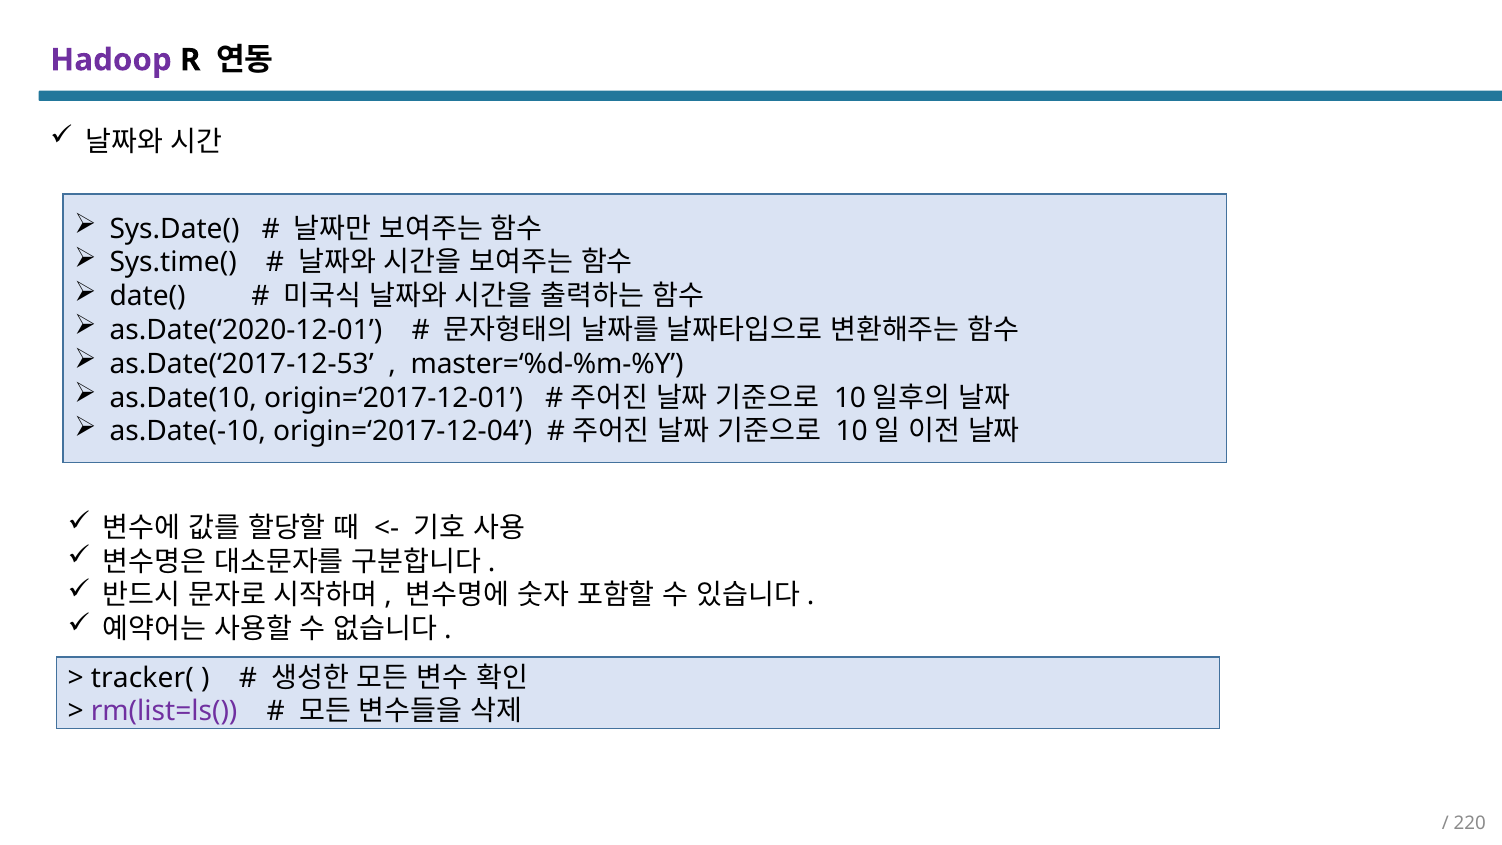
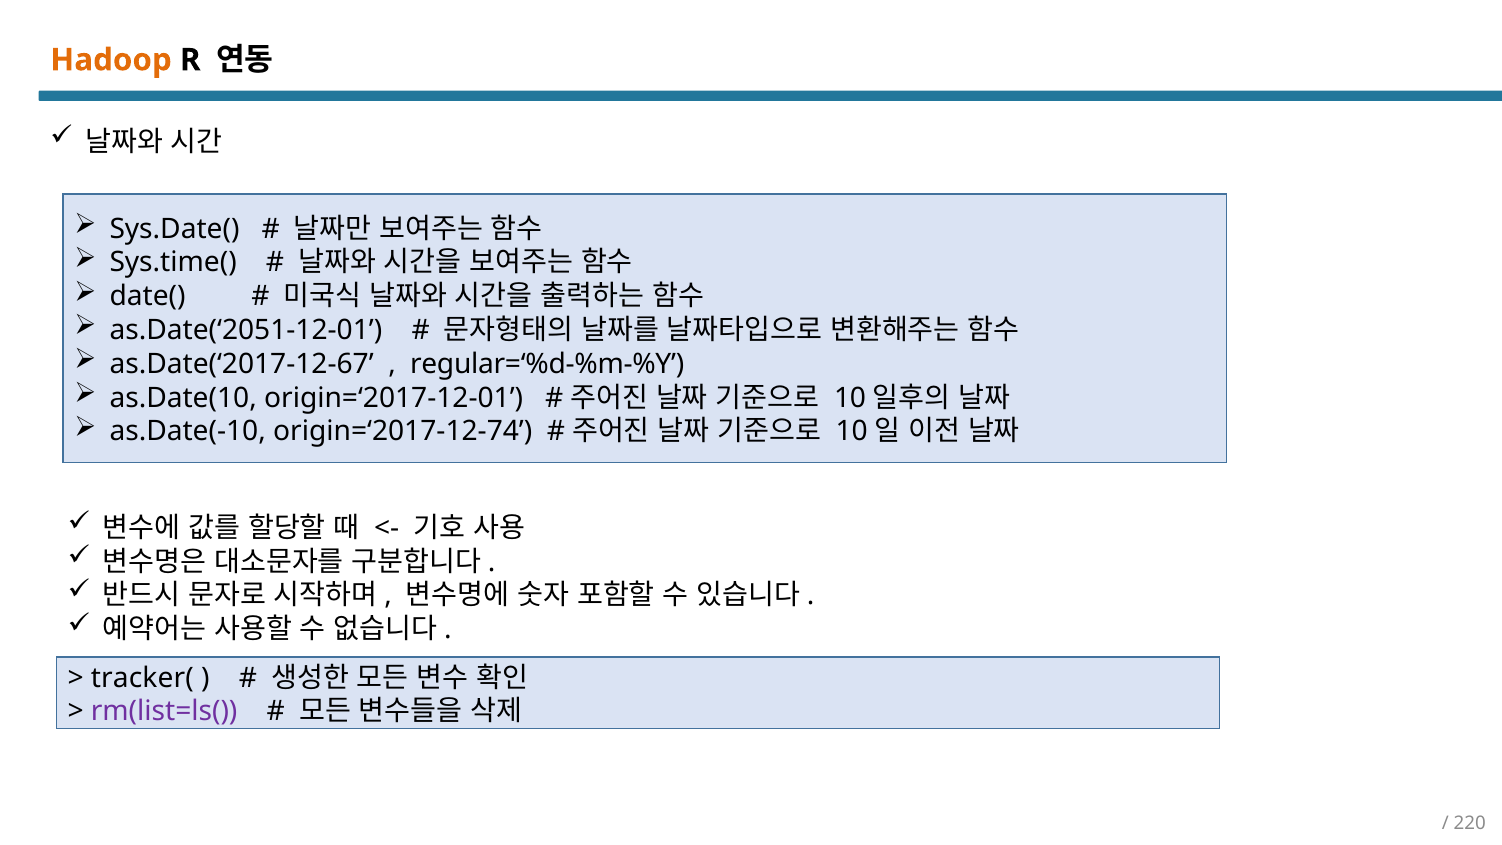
Hadoop colour: purple -> orange
as.Date(‘2020-12-01: as.Date(‘2020-12-01 -> as.Date(‘2051-12-01
as.Date(‘2017-12-53: as.Date(‘2017-12-53 -> as.Date(‘2017-12-67
master=‘%d-%m-%Y: master=‘%d-%m-%Y -> regular=‘%d-%m-%Y
origin=‘2017-12-04: origin=‘2017-12-04 -> origin=‘2017-12-74
